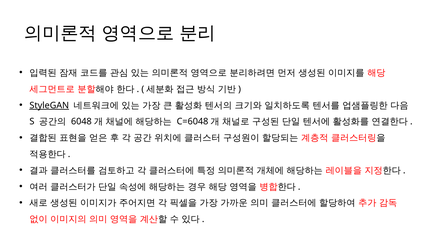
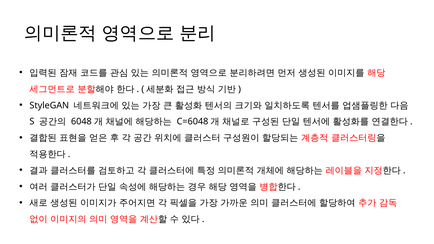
StyleGAN underline: present -> none
